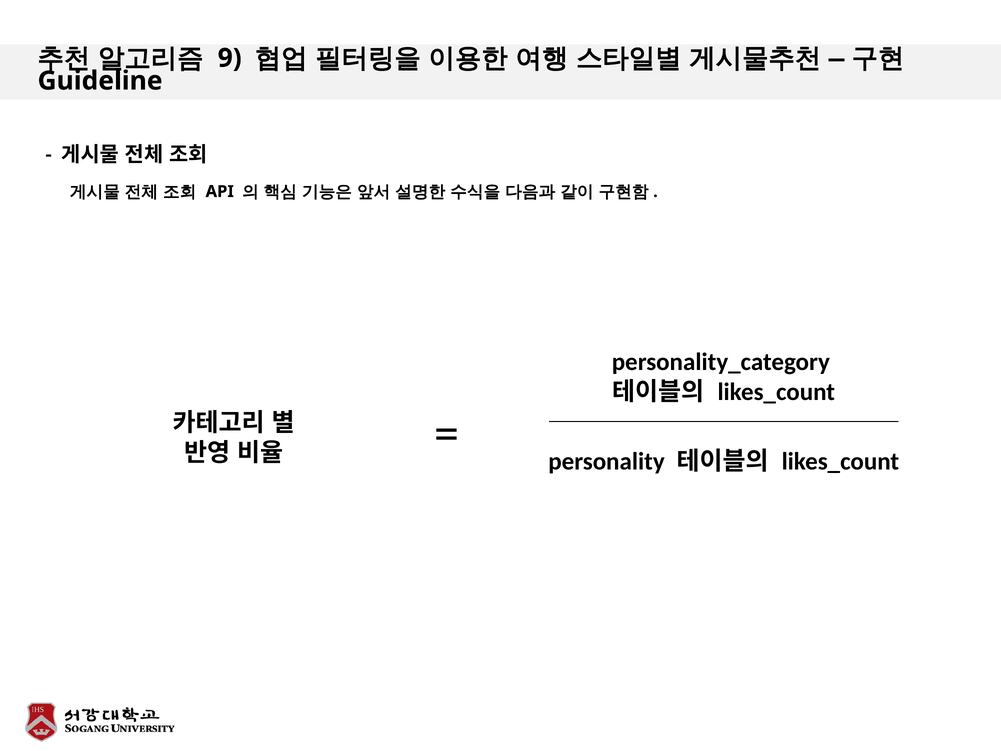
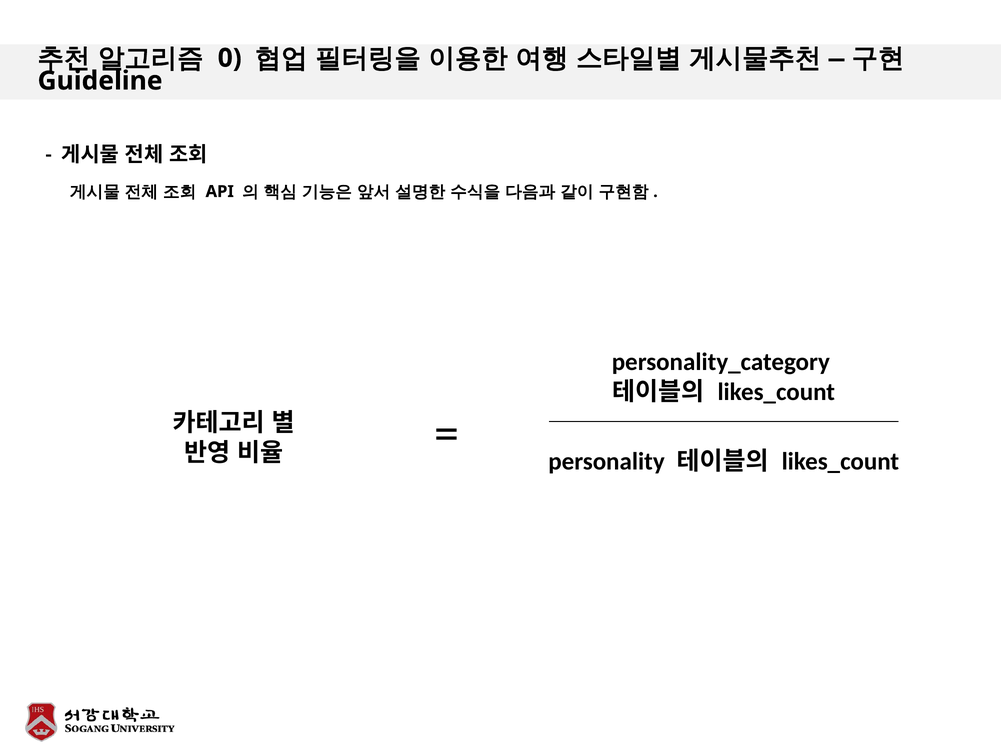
9: 9 -> 0
